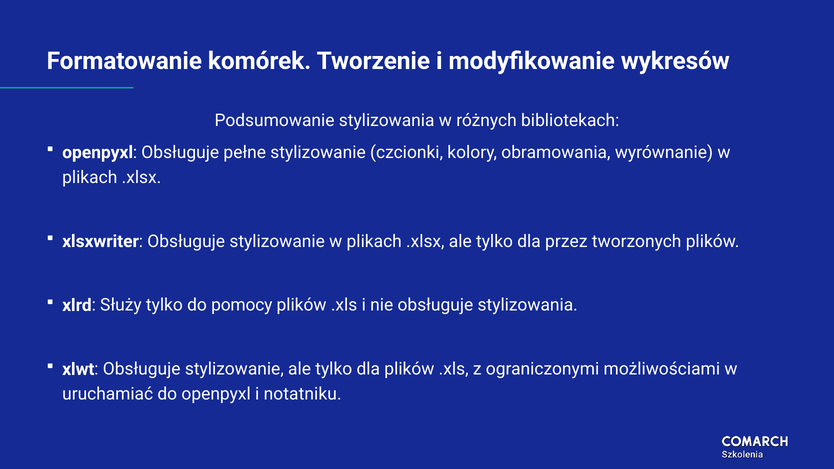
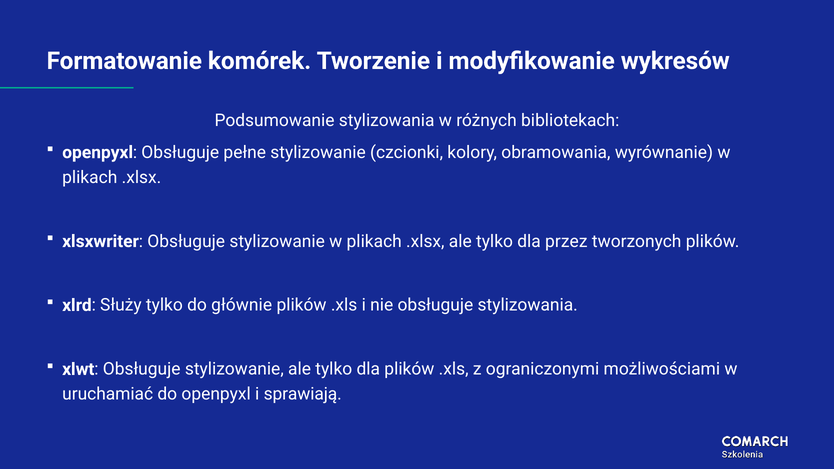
pomocy: pomocy -> głównie
notatniku: notatniku -> sprawiają
